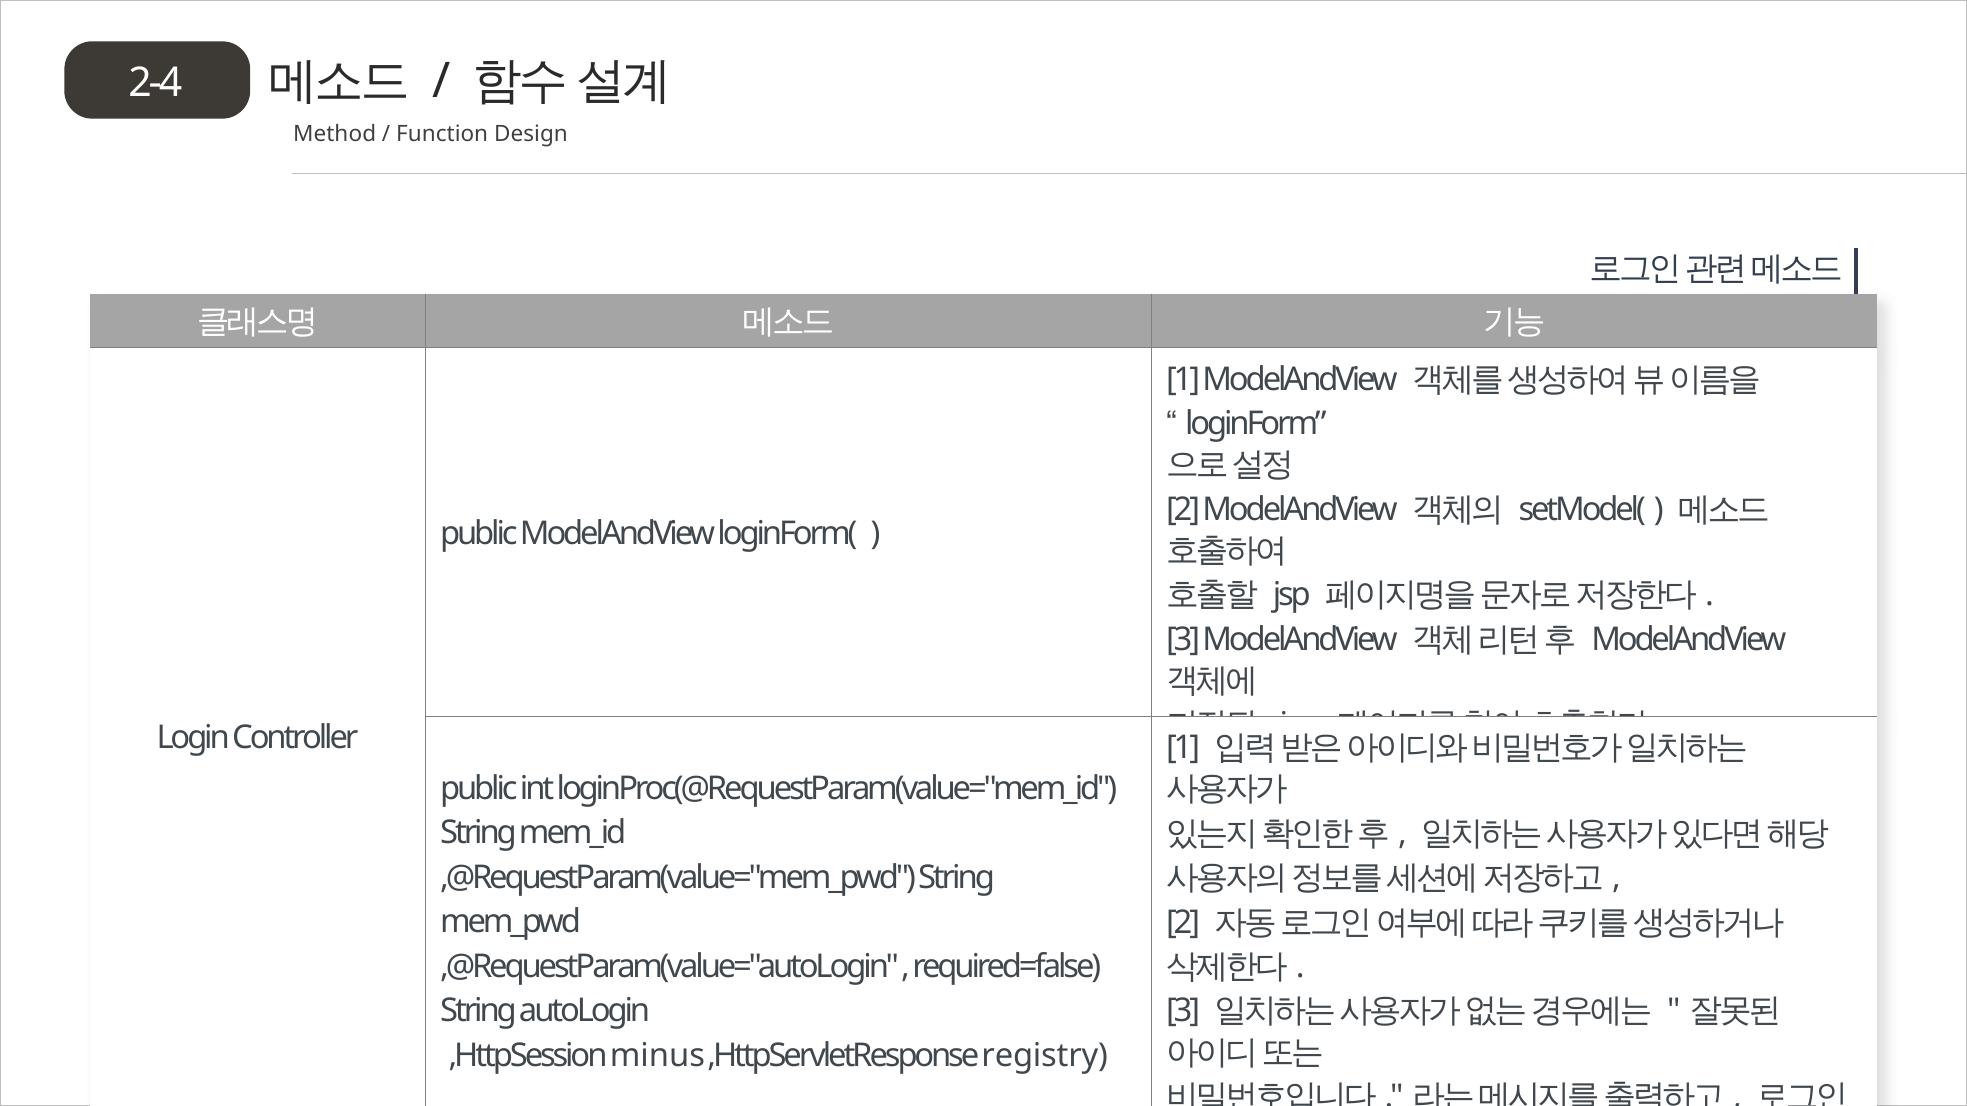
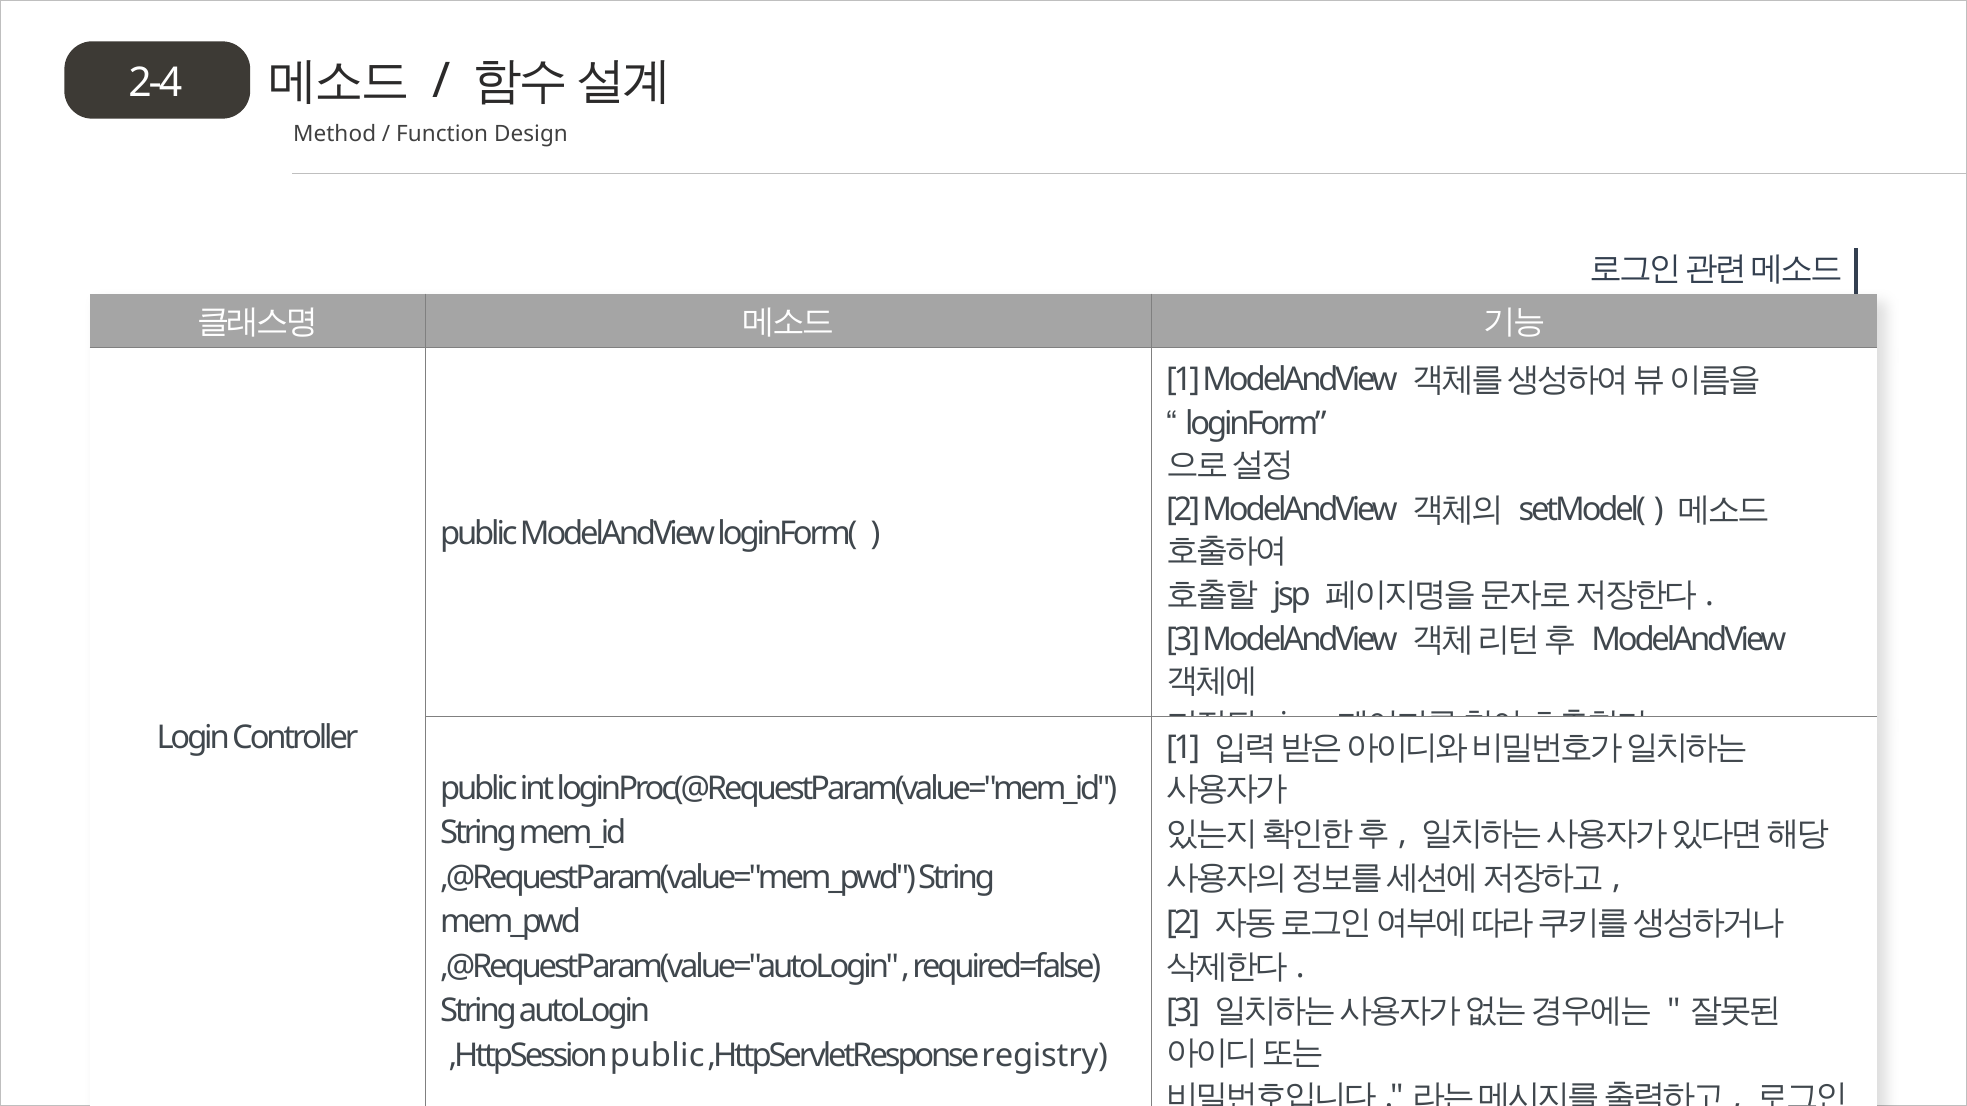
,HttpSession minus: minus -> public
